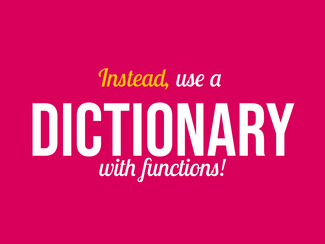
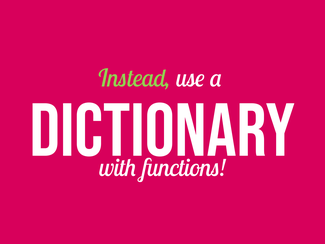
Instead colour: yellow -> light green
